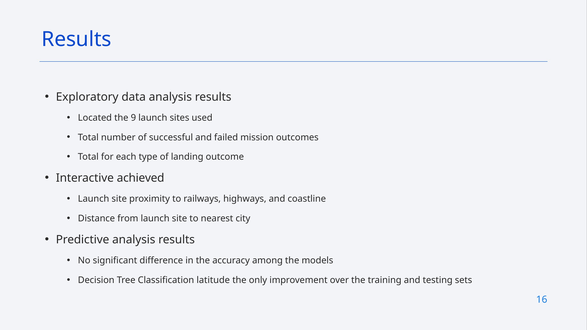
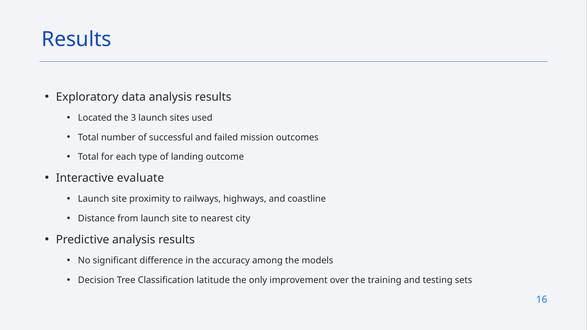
9: 9 -> 3
achieved: achieved -> evaluate
